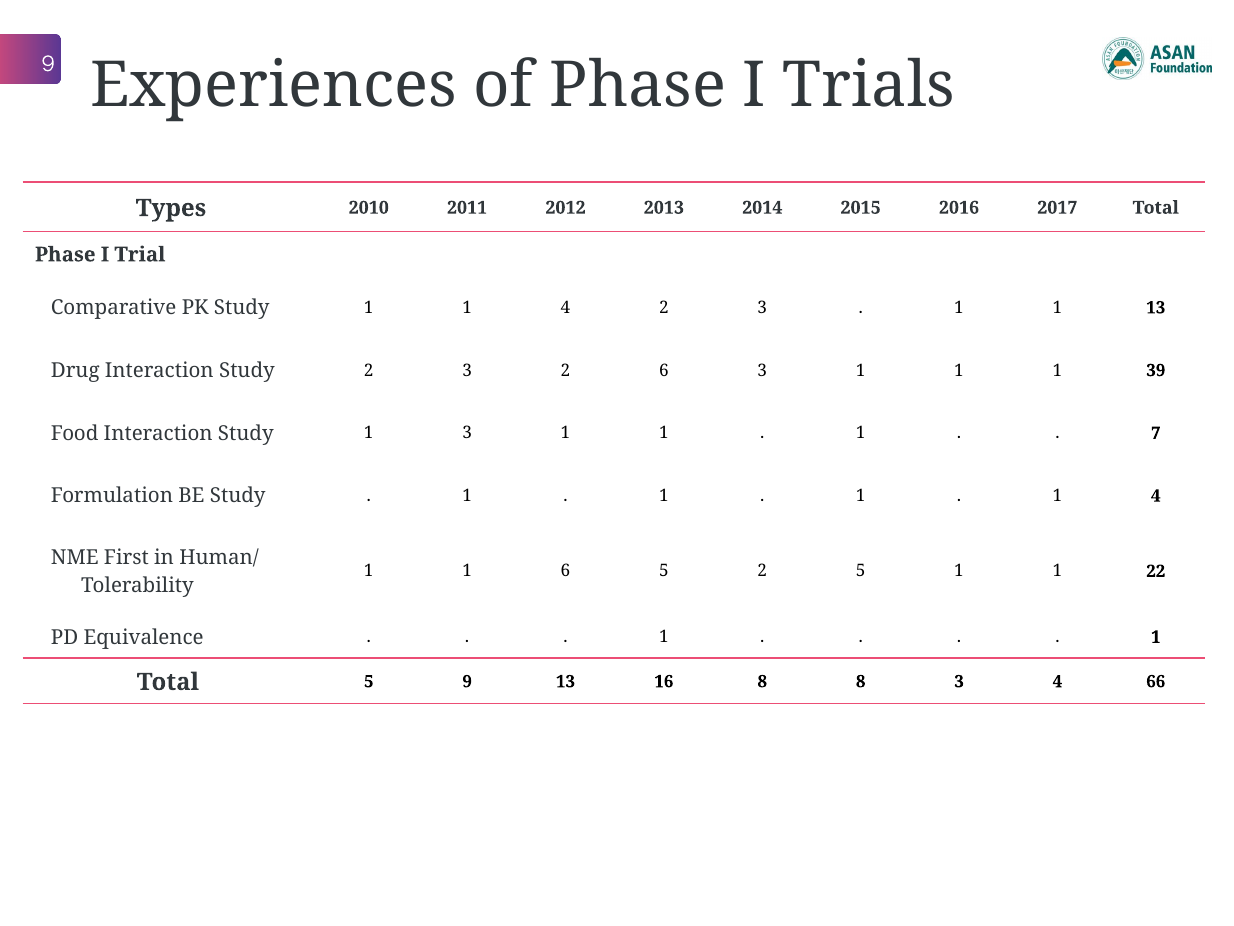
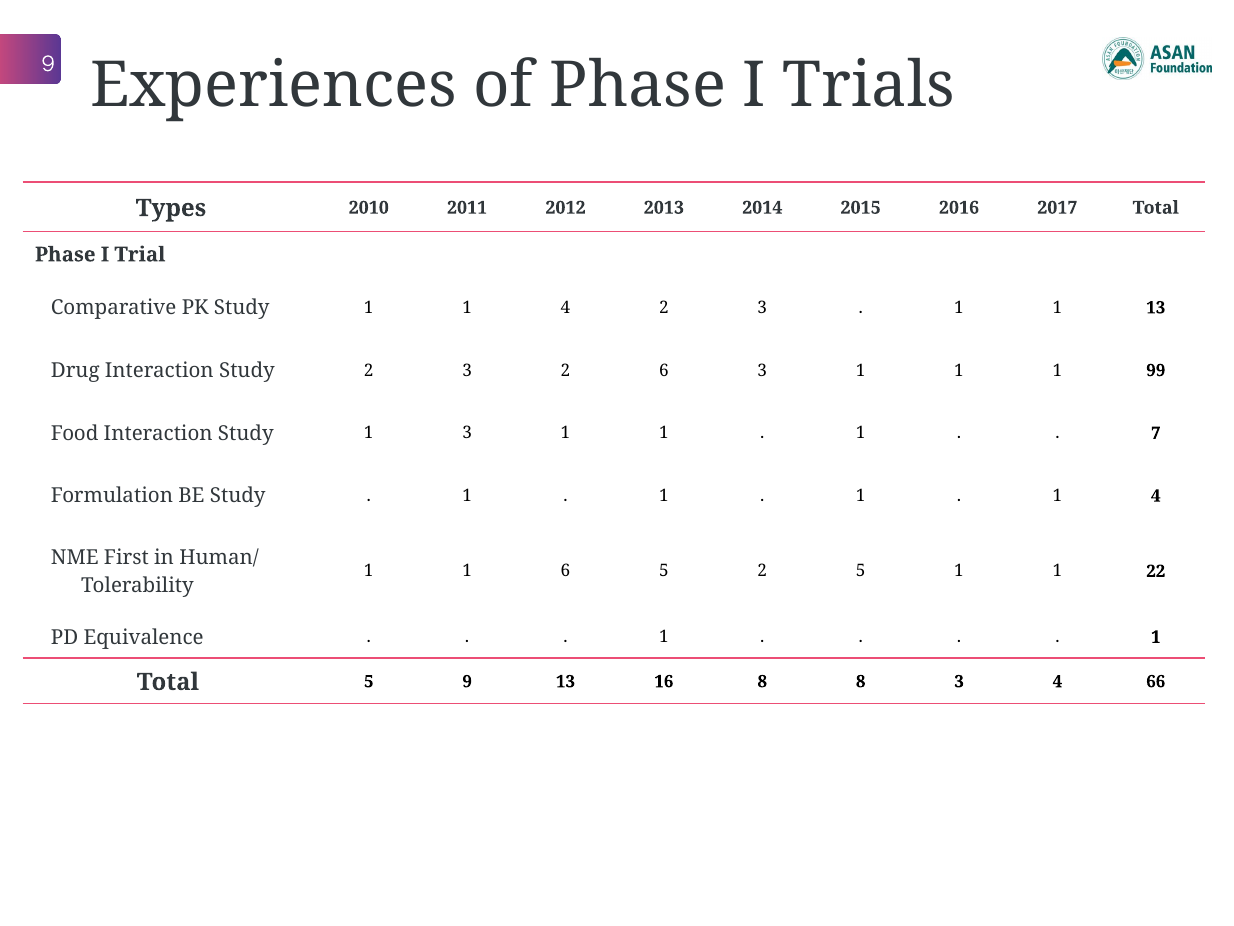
39: 39 -> 99
